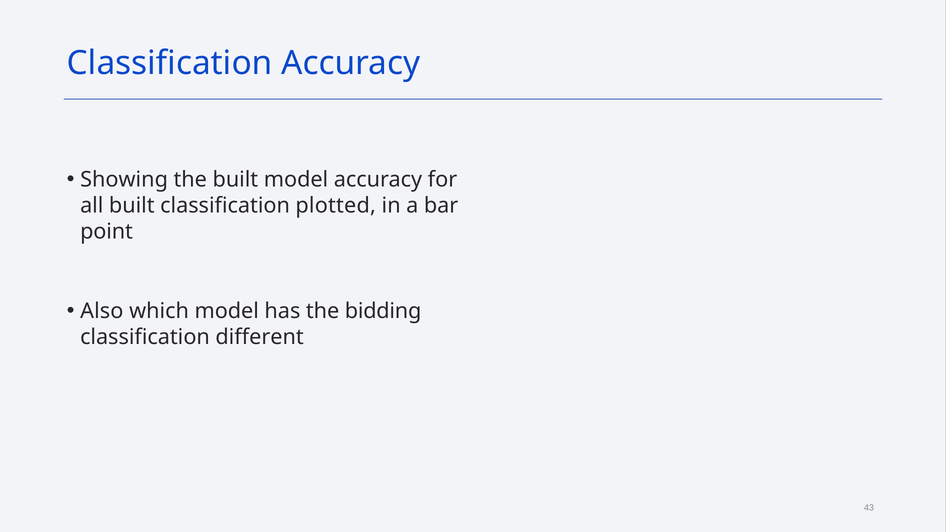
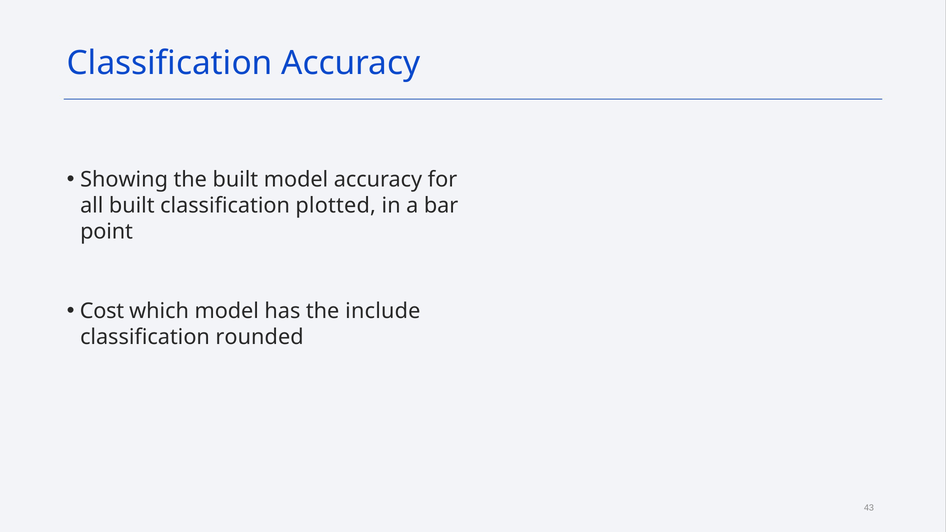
Also: Also -> Cost
bidding: bidding -> include
different: different -> rounded
